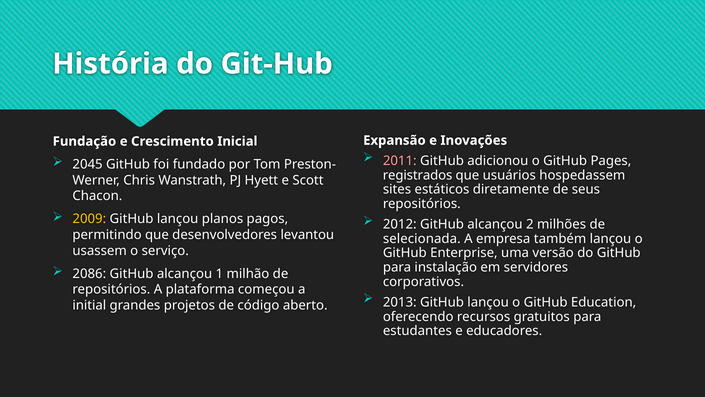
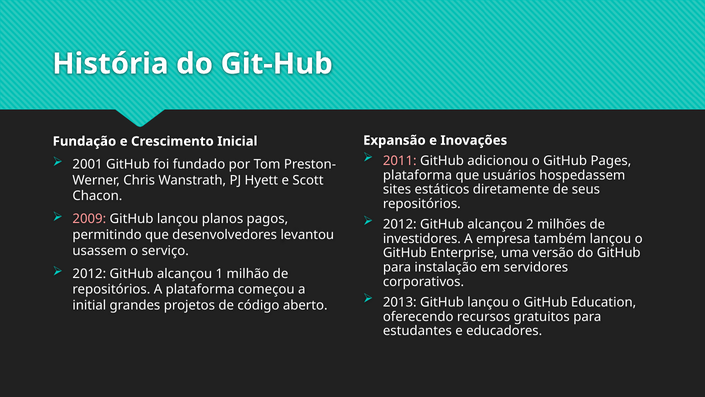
2045: 2045 -> 2001
registrados at (418, 175): registrados -> plataforma
2009 colour: yellow -> pink
selecionada: selecionada -> investidores
2086 at (89, 273): 2086 -> 2012
